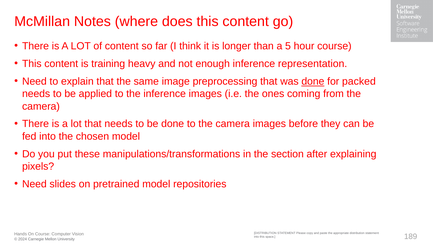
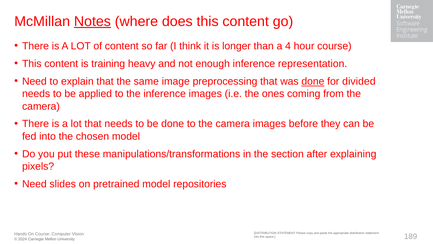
Notes underline: none -> present
5: 5 -> 4
packed: packed -> divided
